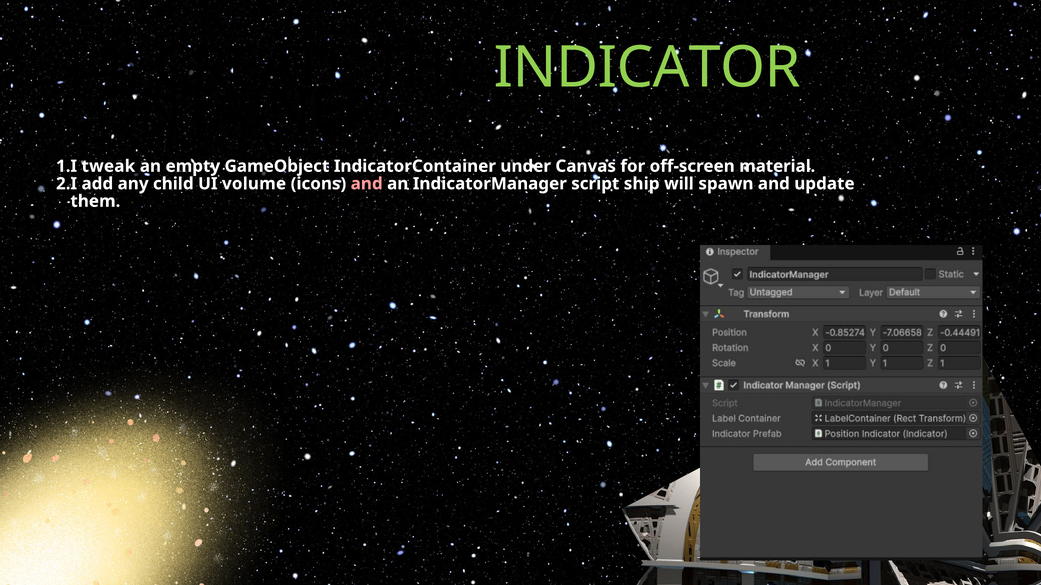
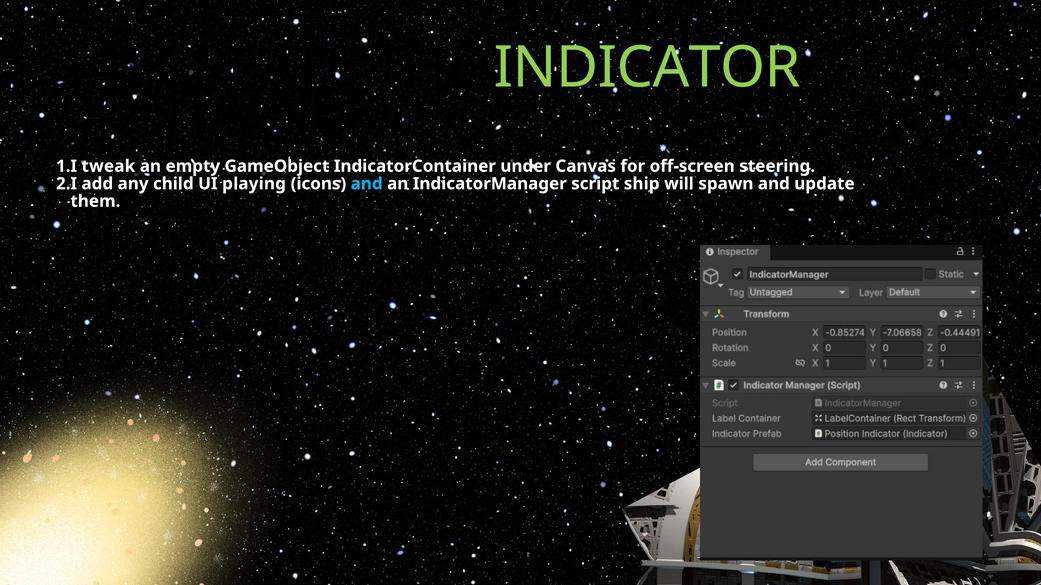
material: material -> steering
volume: volume -> playing
and at (367, 184) colour: pink -> light blue
